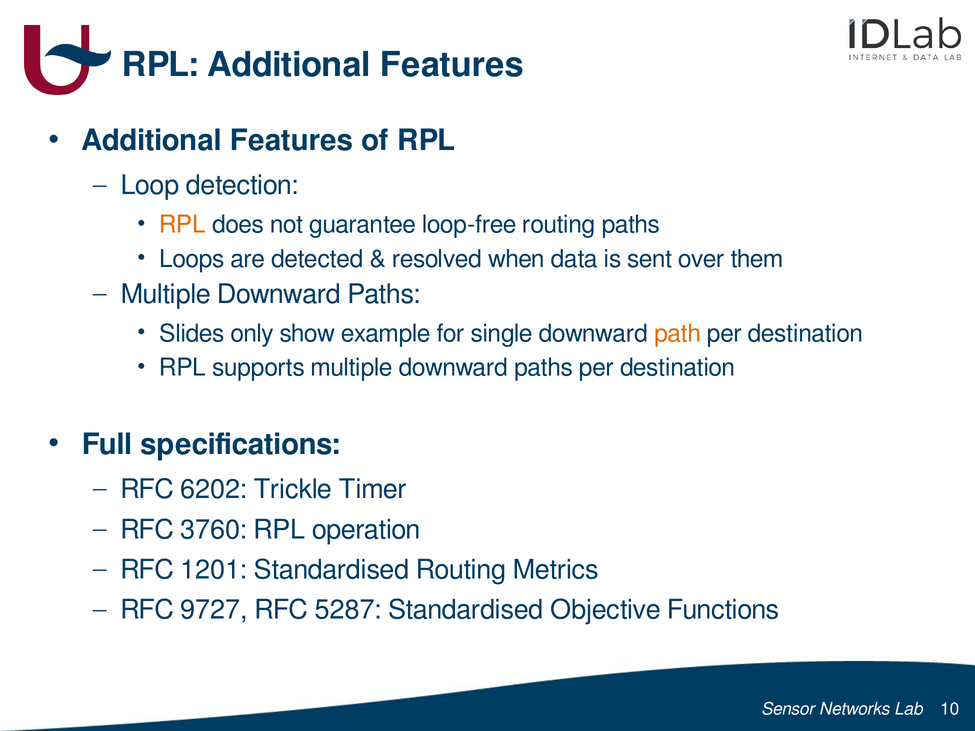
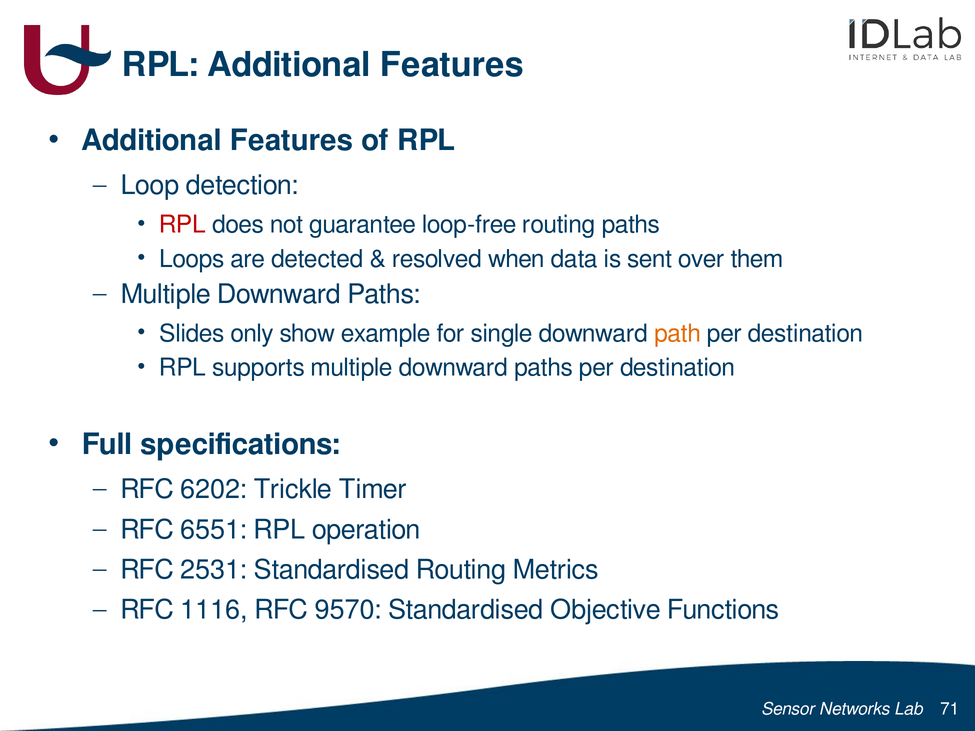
RPL at (183, 225) colour: orange -> red
3760: 3760 -> 6551
1201: 1201 -> 2531
9727: 9727 -> 1116
5287: 5287 -> 9570
10: 10 -> 71
